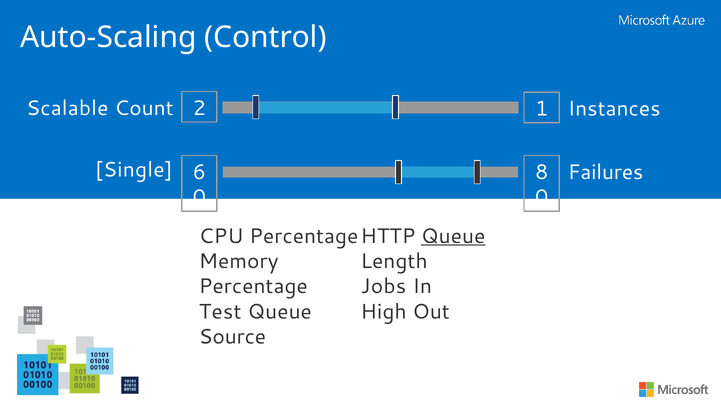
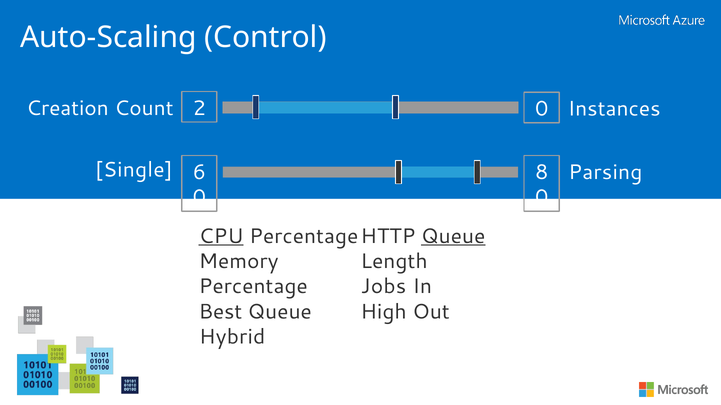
Scalable: Scalable -> Creation
2 1: 1 -> 0
Failures: Failures -> Parsing
CPU underline: none -> present
Test: Test -> Best
Source: Source -> Hybrid
